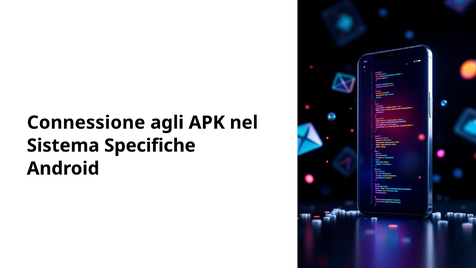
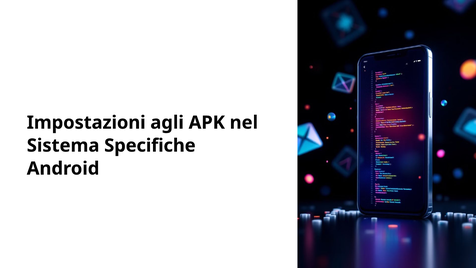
Connessione: Connessione -> Impostazioni
